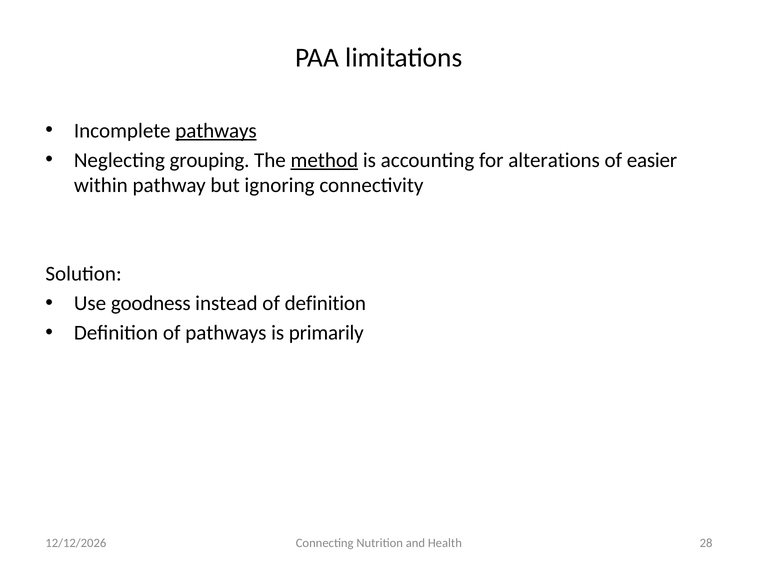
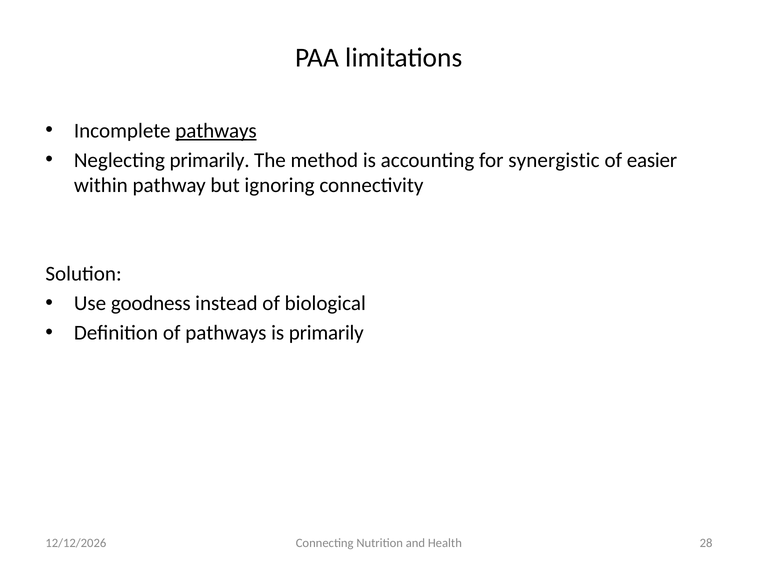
Neglecting grouping: grouping -> primarily
method underline: present -> none
alterations: alterations -> synergistic
of definition: definition -> biological
